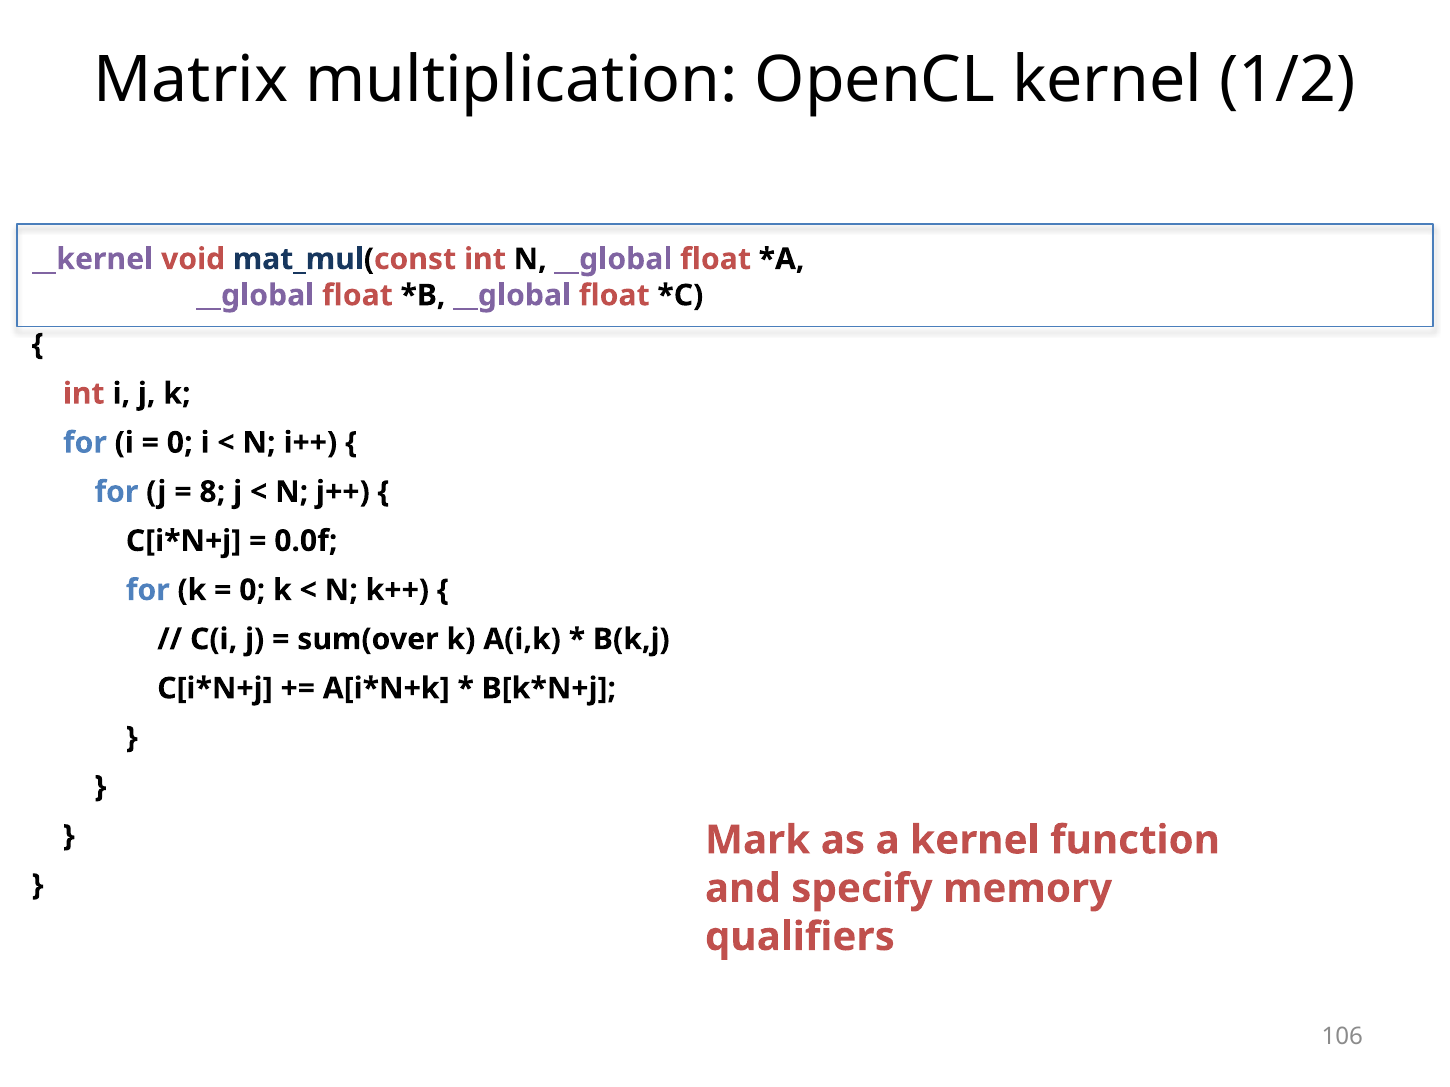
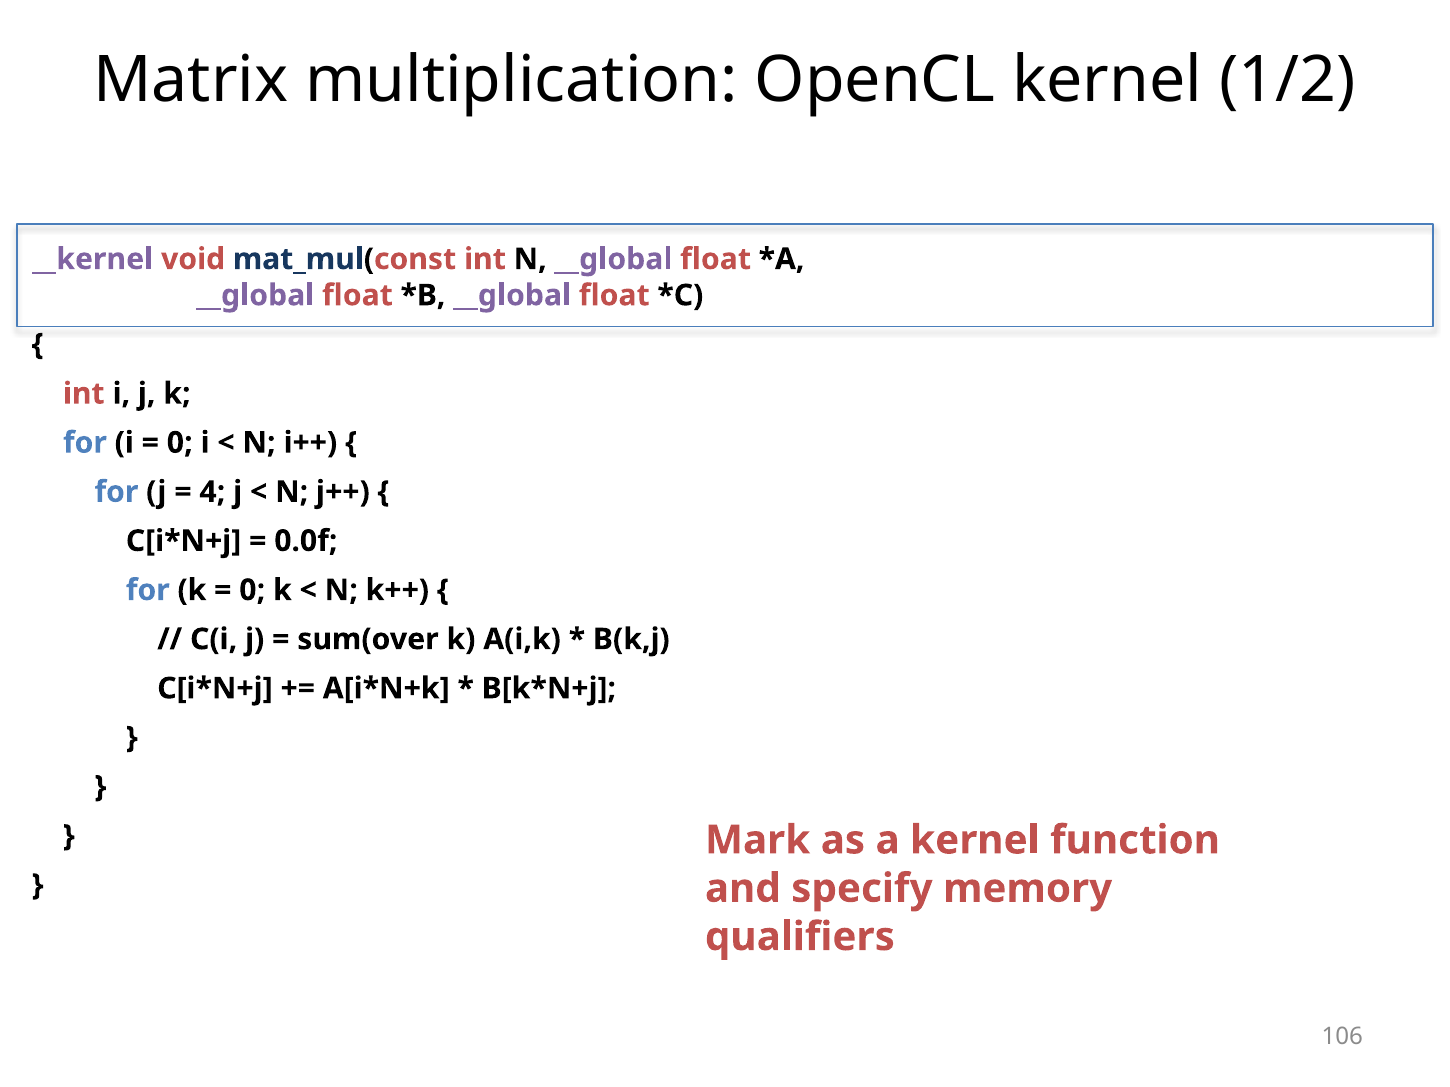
8: 8 -> 4
